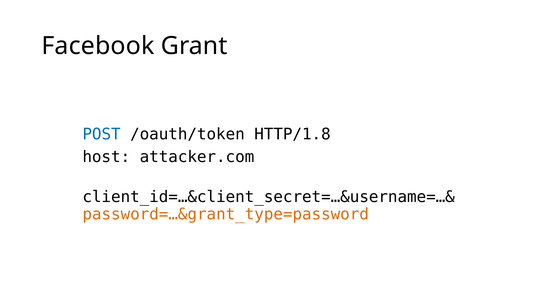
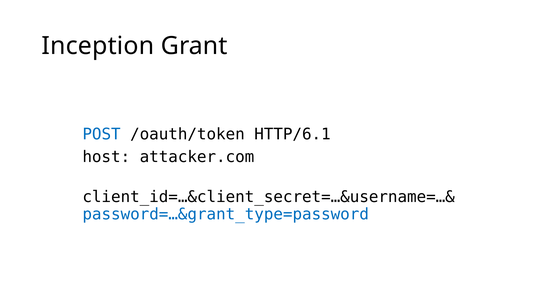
Facebook: Facebook -> Inception
HTTP/1.8: HTTP/1.8 -> HTTP/6.1
password=…&grant_type=password colour: orange -> blue
